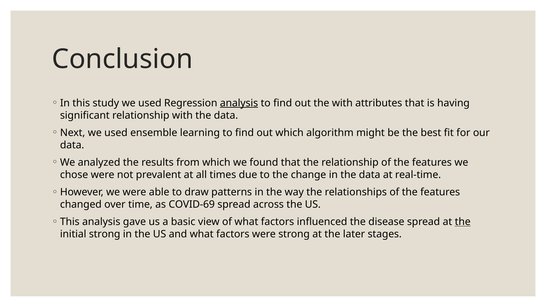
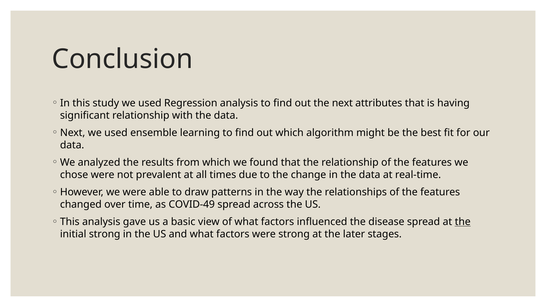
analysis at (239, 103) underline: present -> none
the with: with -> next
COVID-69: COVID-69 -> COVID-49
